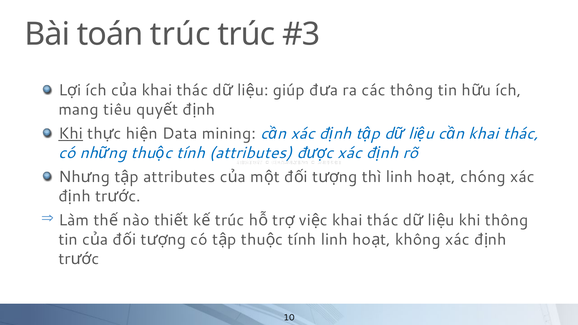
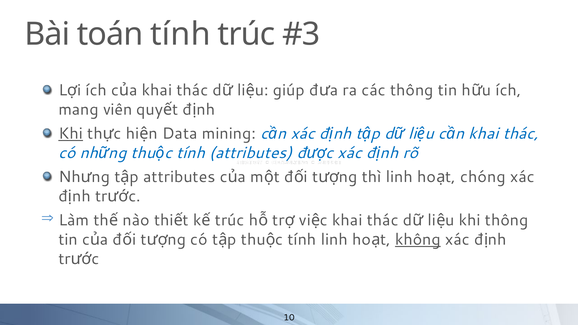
toán trúc: trúc -> tính
tiêu: tiêu -> viên
không underline: none -> present
